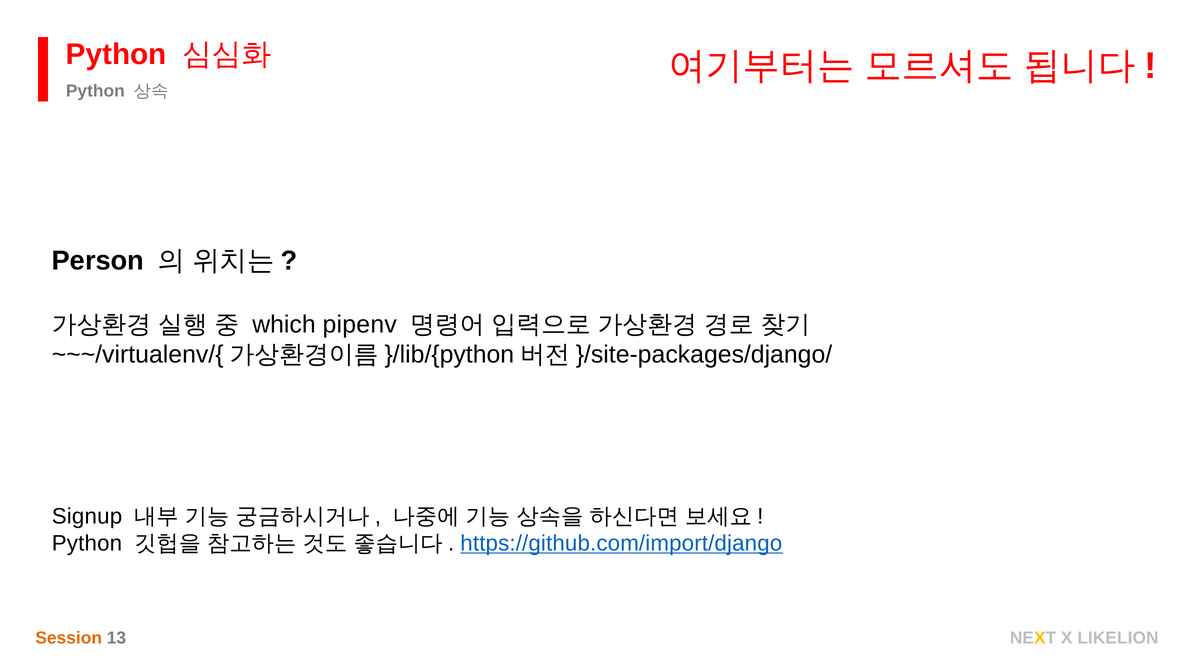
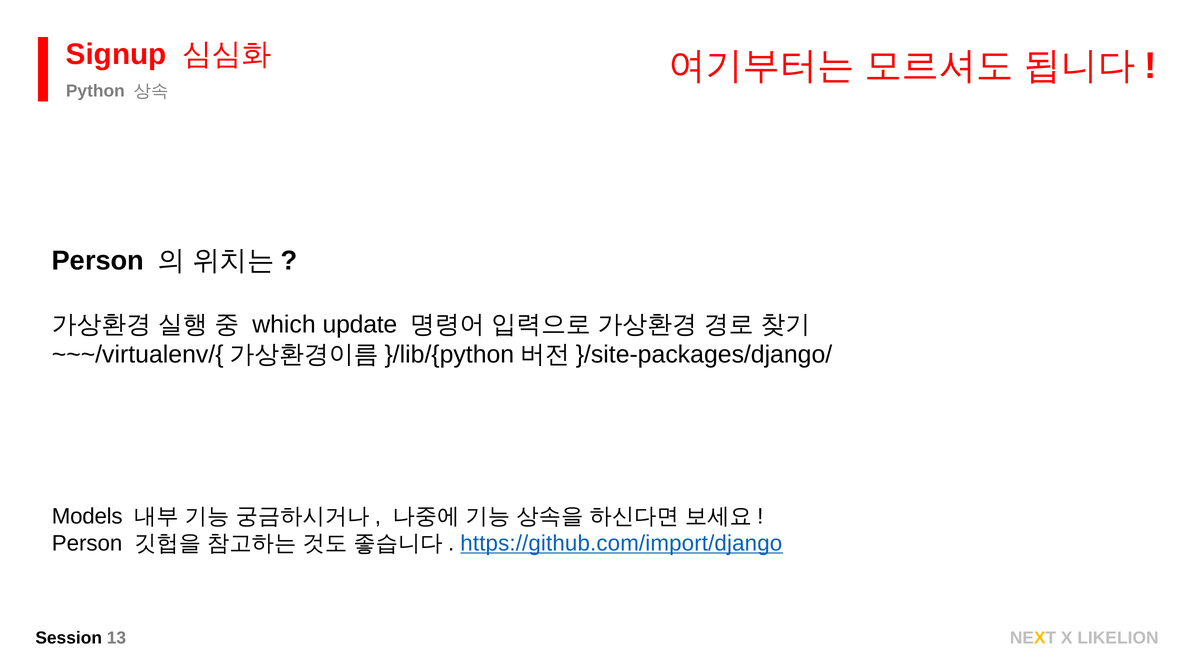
Python at (116, 54): Python -> Signup
pipenv: pipenv -> update
Signup: Signup -> Models
Python at (87, 543): Python -> Person
Session colour: orange -> black
